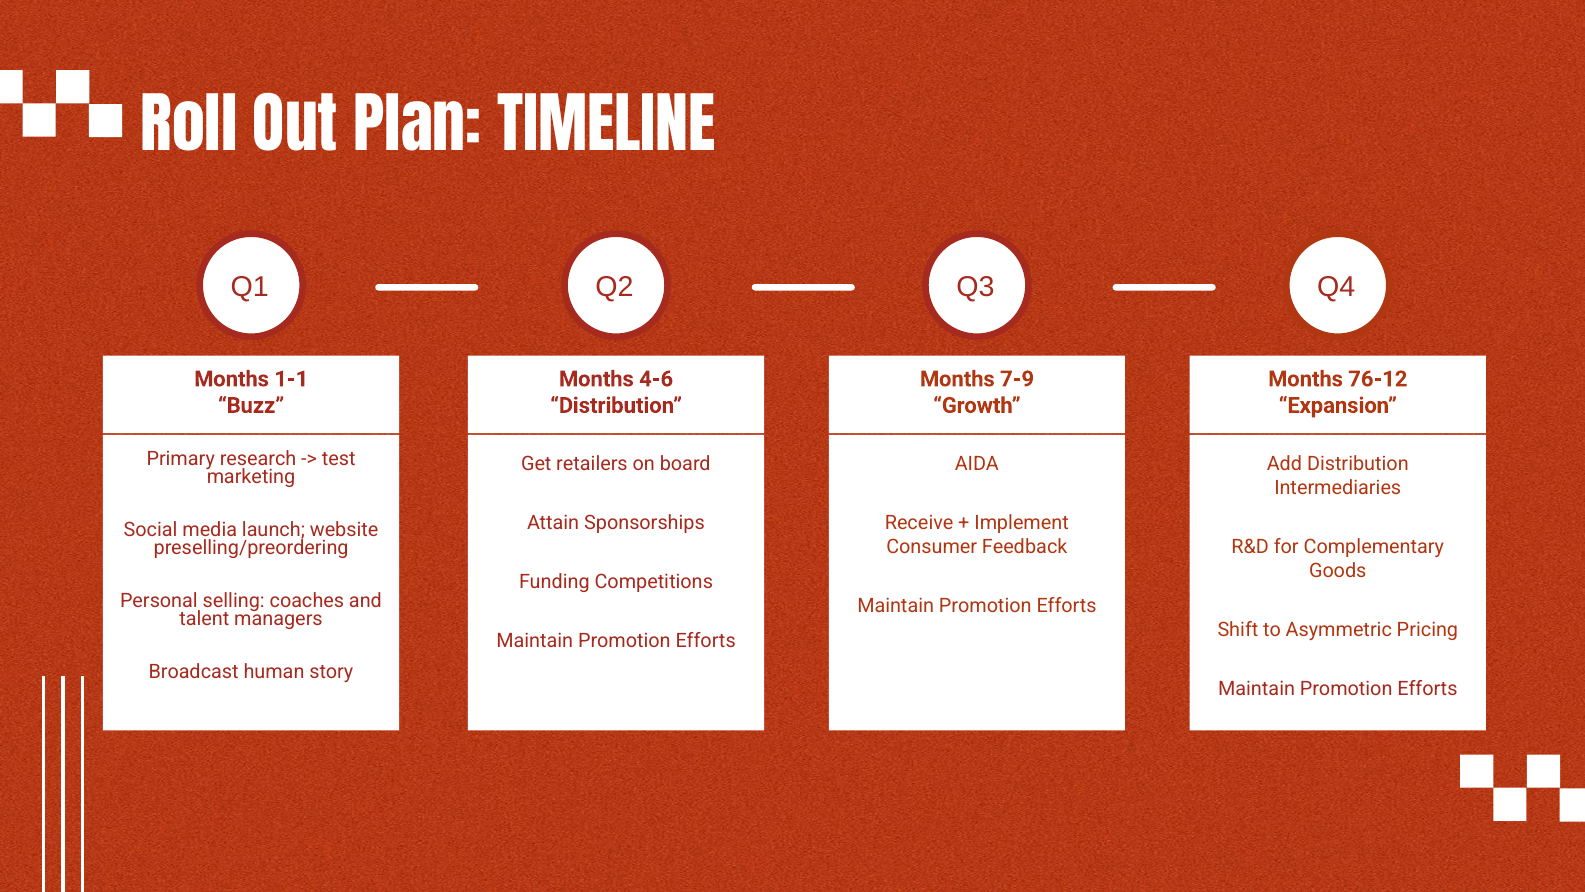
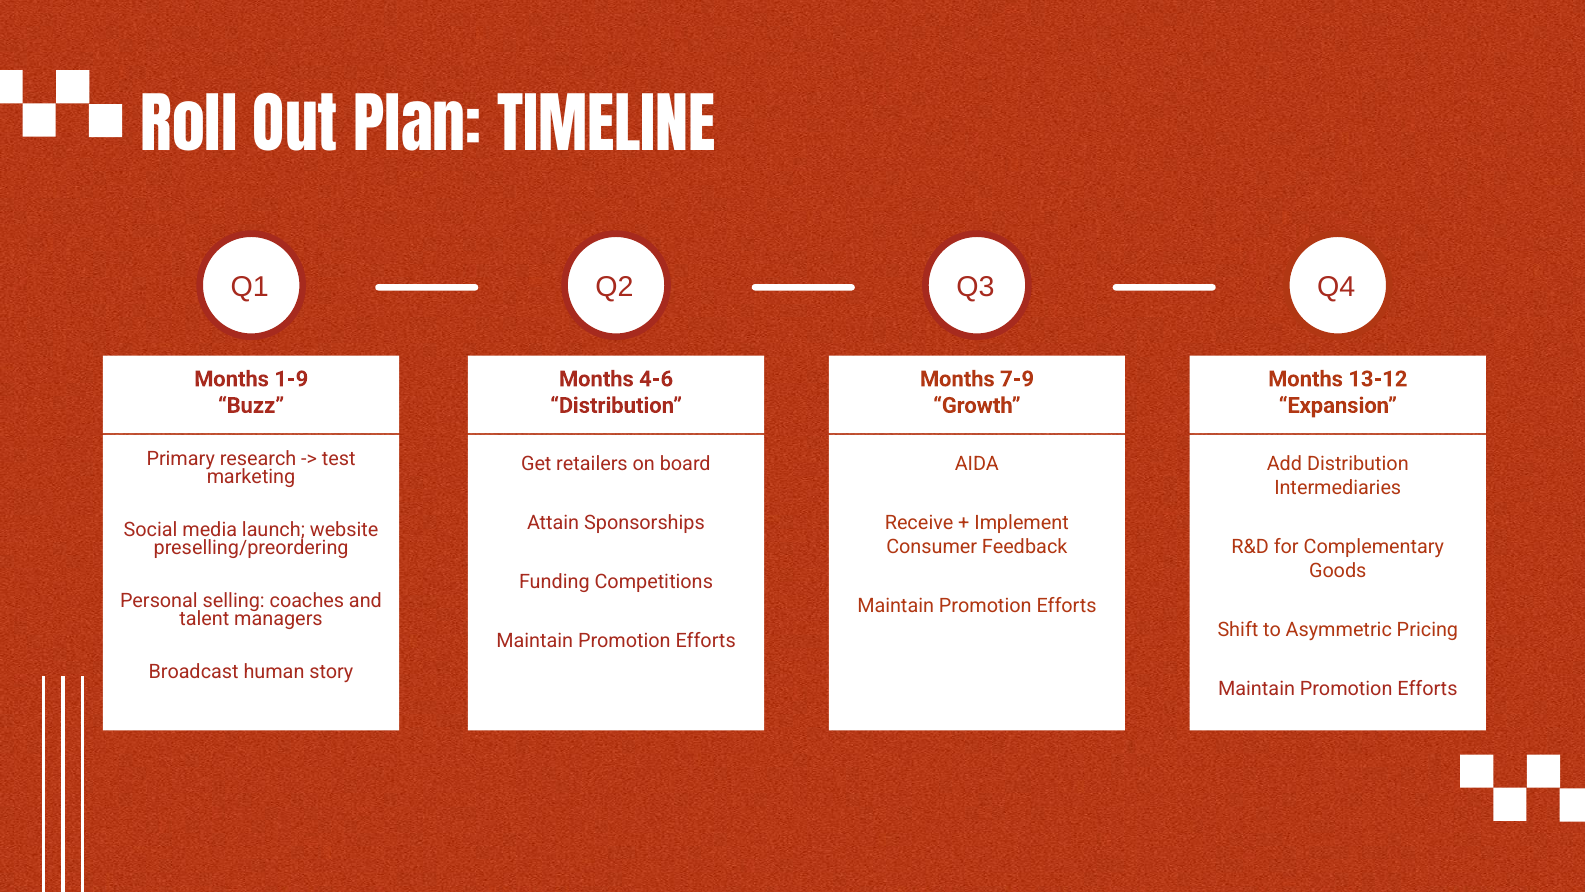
1-1: 1-1 -> 1-9
76-12: 76-12 -> 13-12
